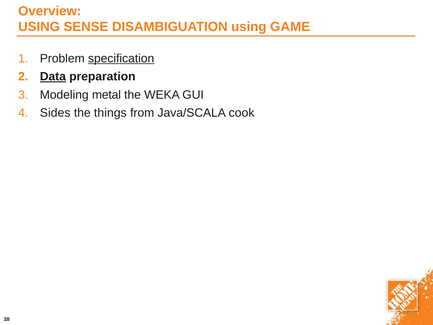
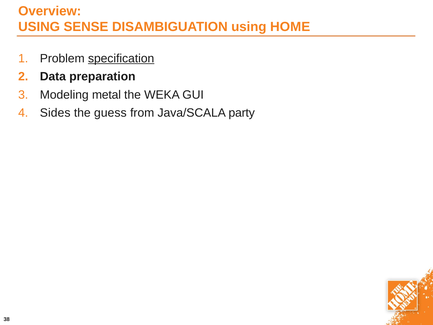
GAME: GAME -> HOME
Data underline: present -> none
things: things -> guess
cook: cook -> party
